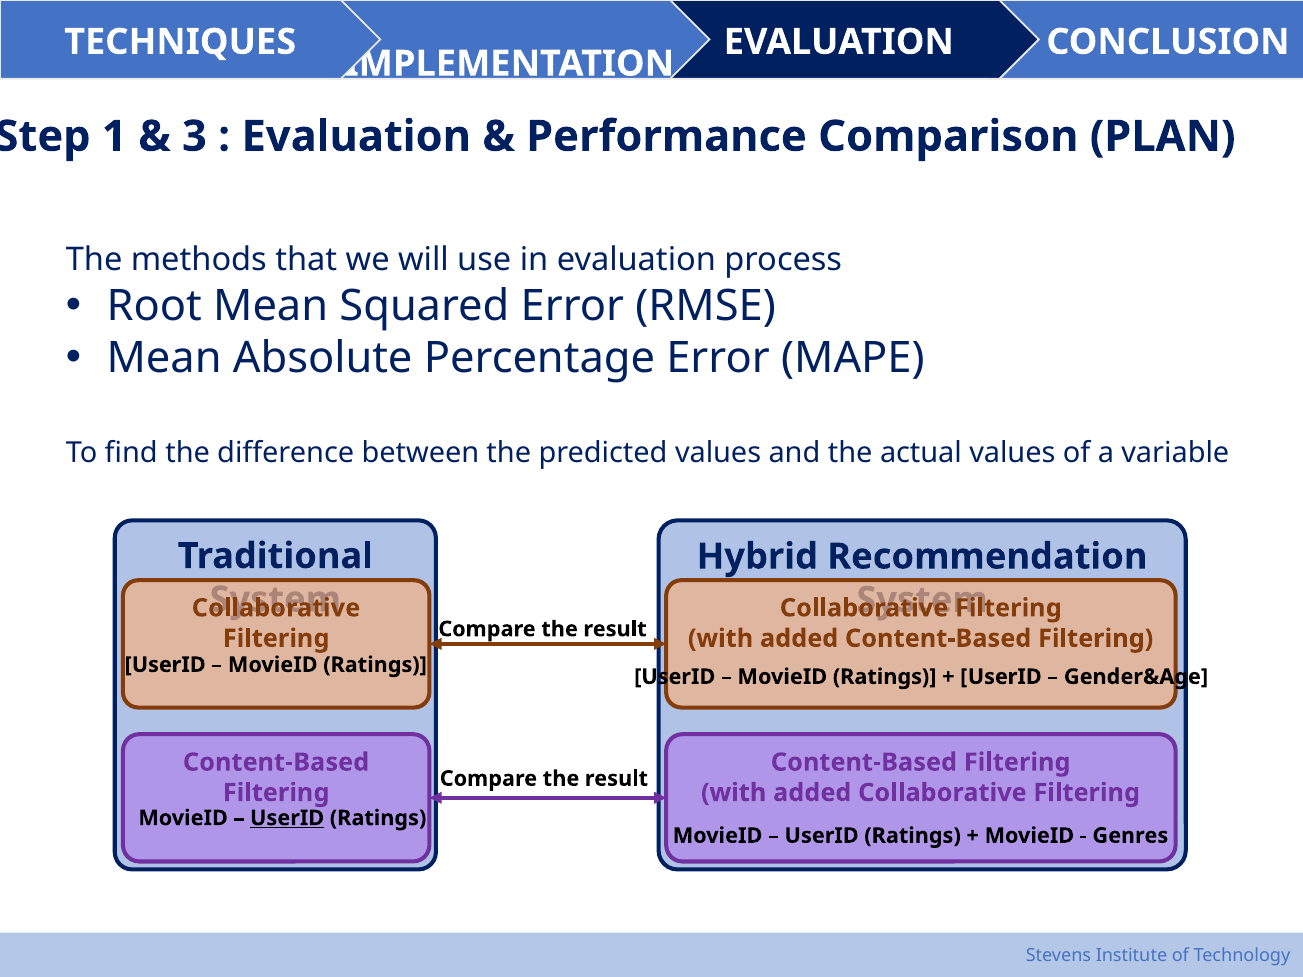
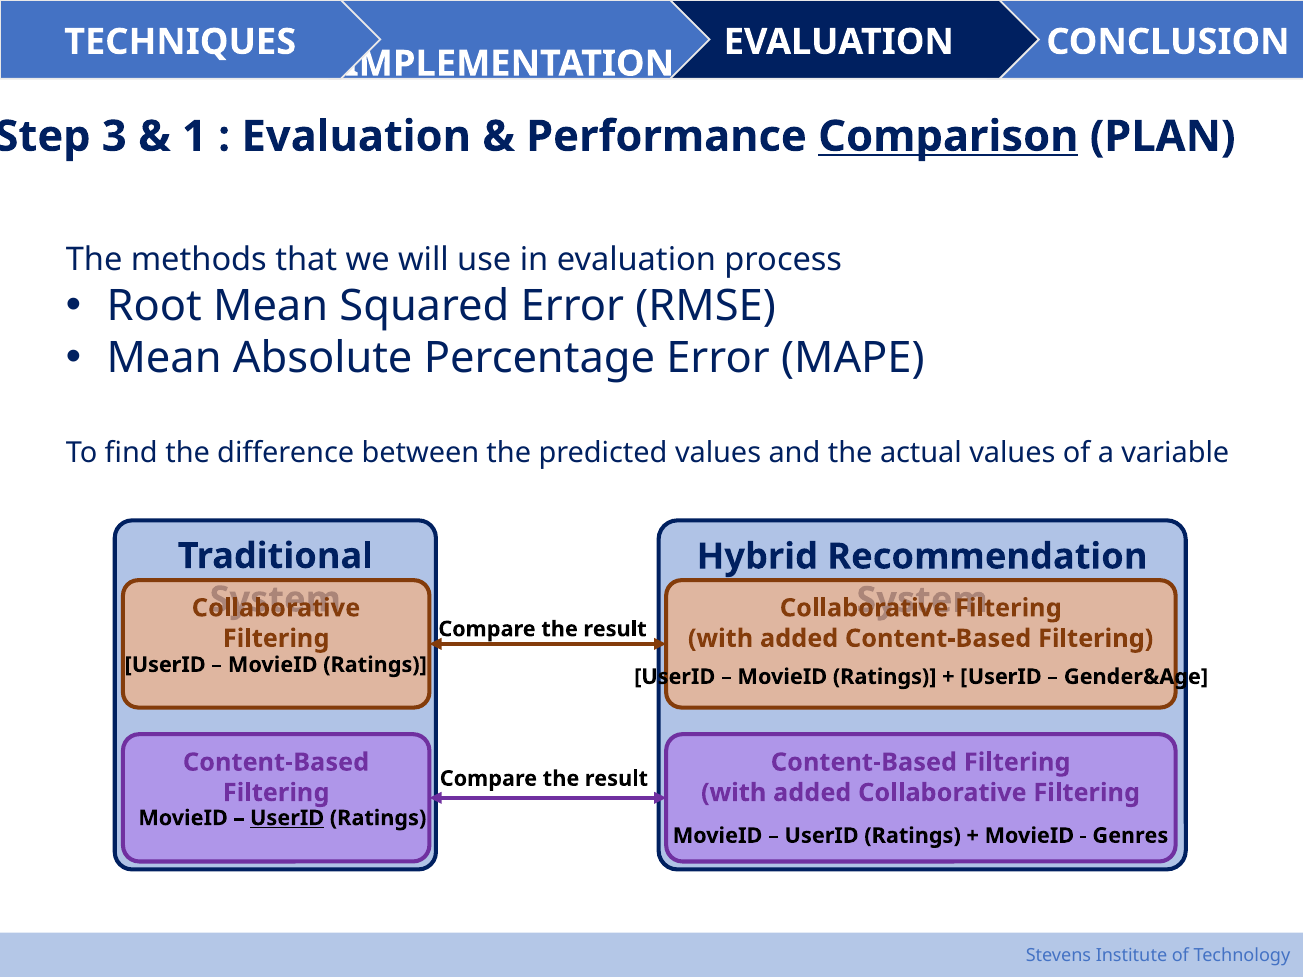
1: 1 -> 3
3: 3 -> 1
Comparison underline: none -> present
